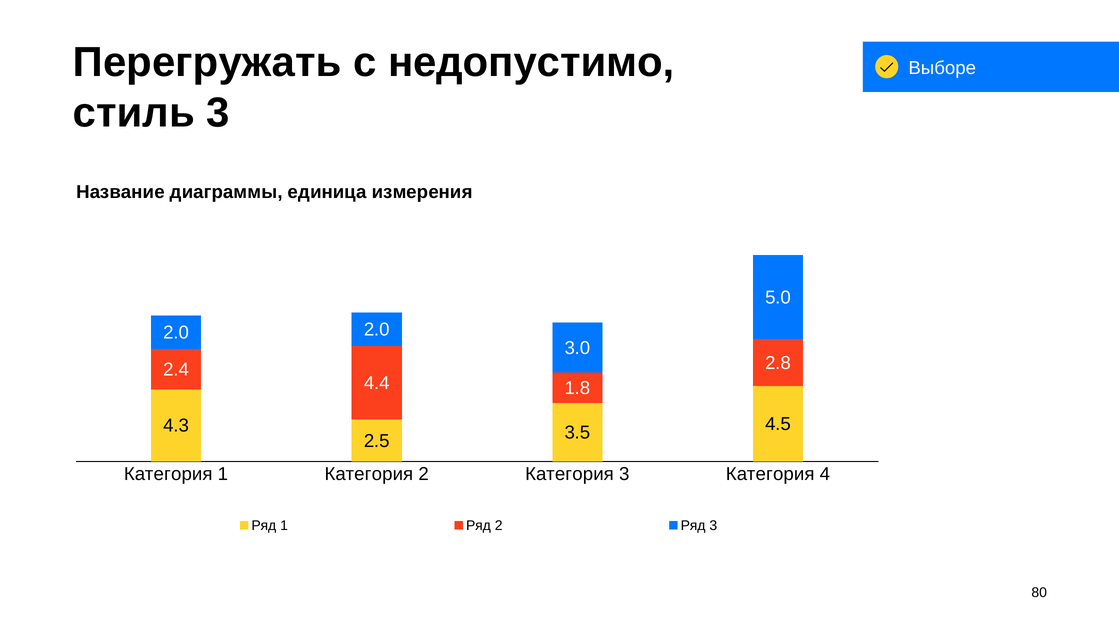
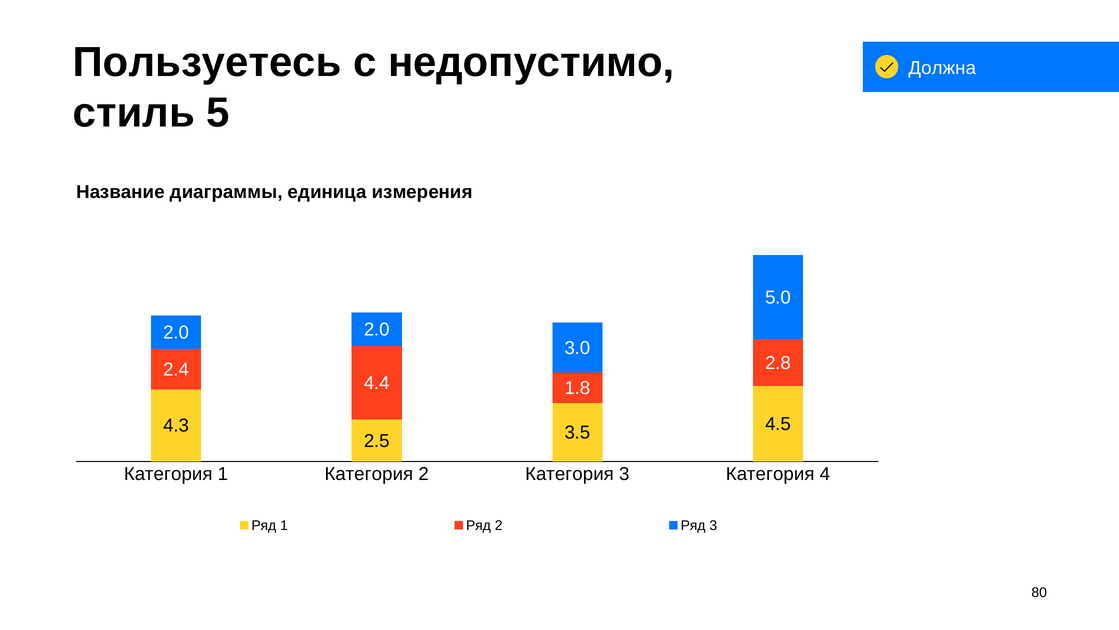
Перегружать: Перегружать -> Пользуетесь
Выборе: Выборе -> Должна
стиль 3: 3 -> 5
